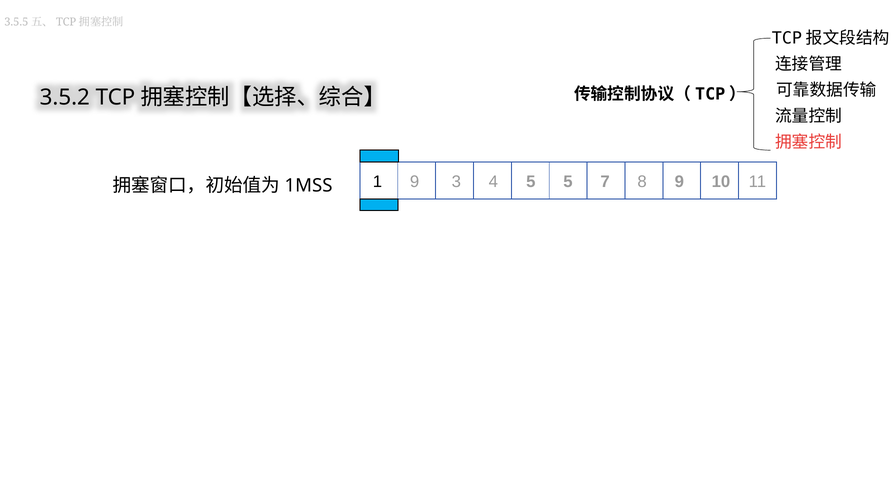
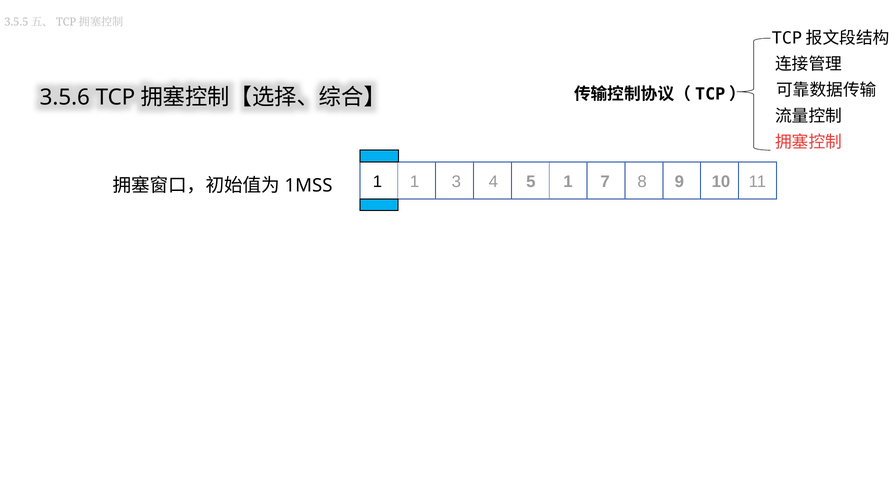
3.5.2: 3.5.2 -> 3.5.6
1 9: 9 -> 1
5 5: 5 -> 1
